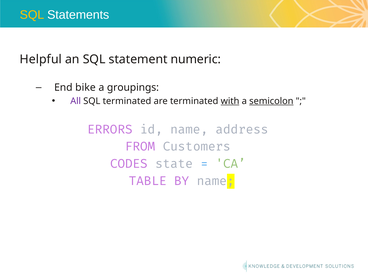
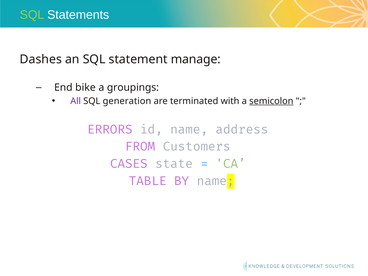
SQL at (32, 15) colour: yellow -> light green
Helpful: Helpful -> Dashes
numeric: numeric -> manage
SQL terminated: terminated -> generation
with underline: present -> none
CODES: CODES -> CASES
